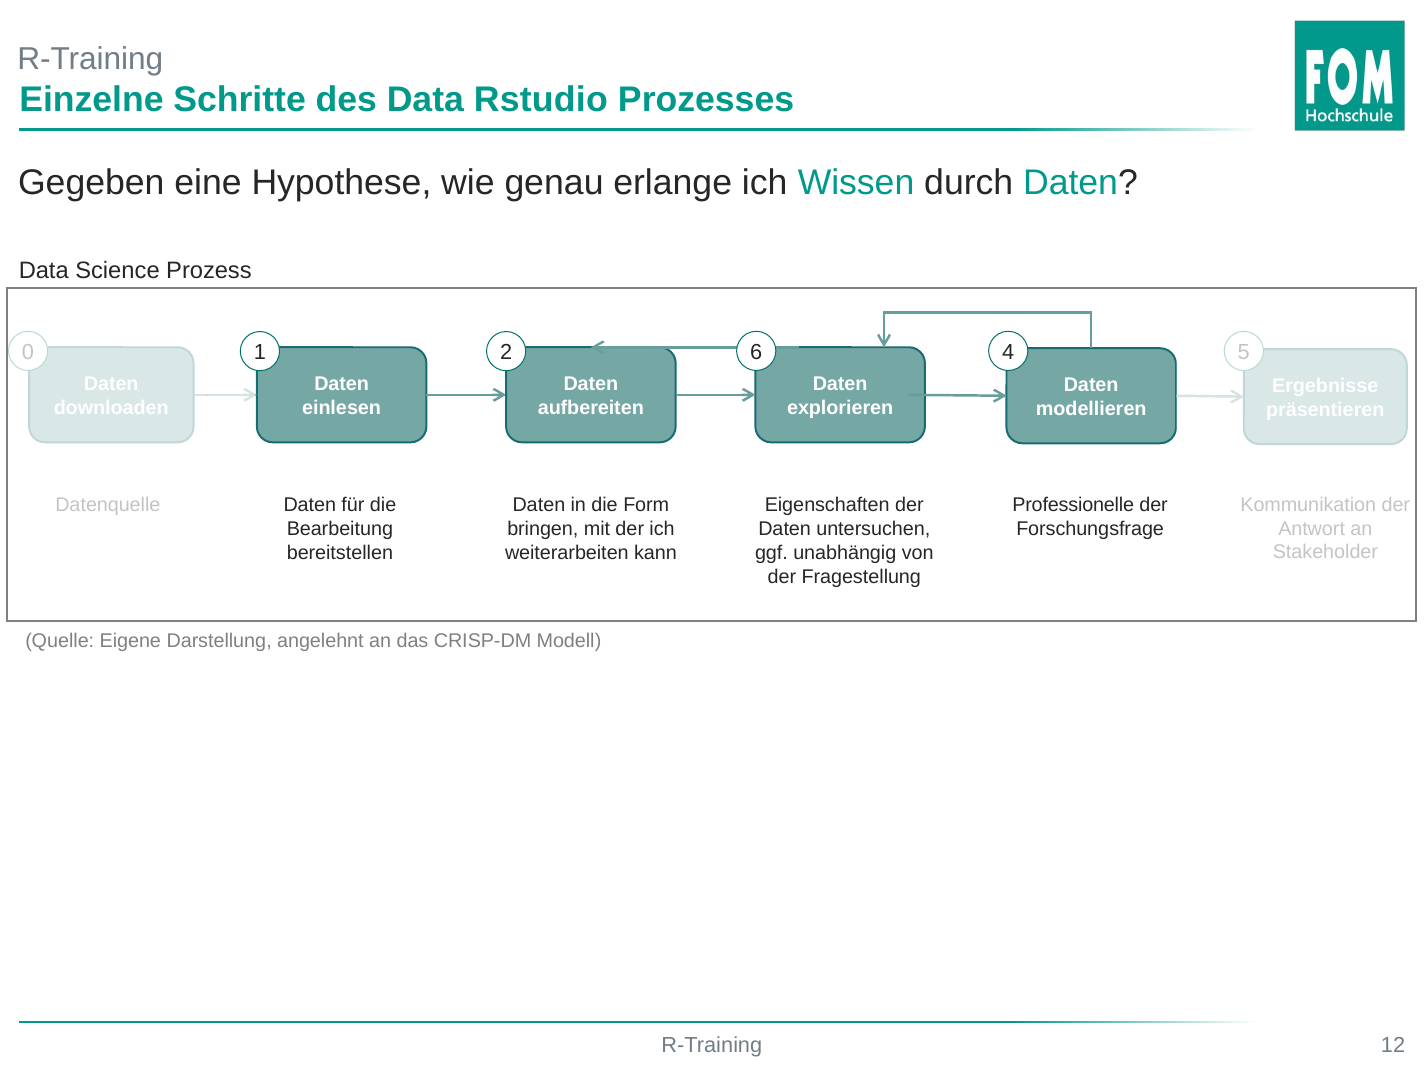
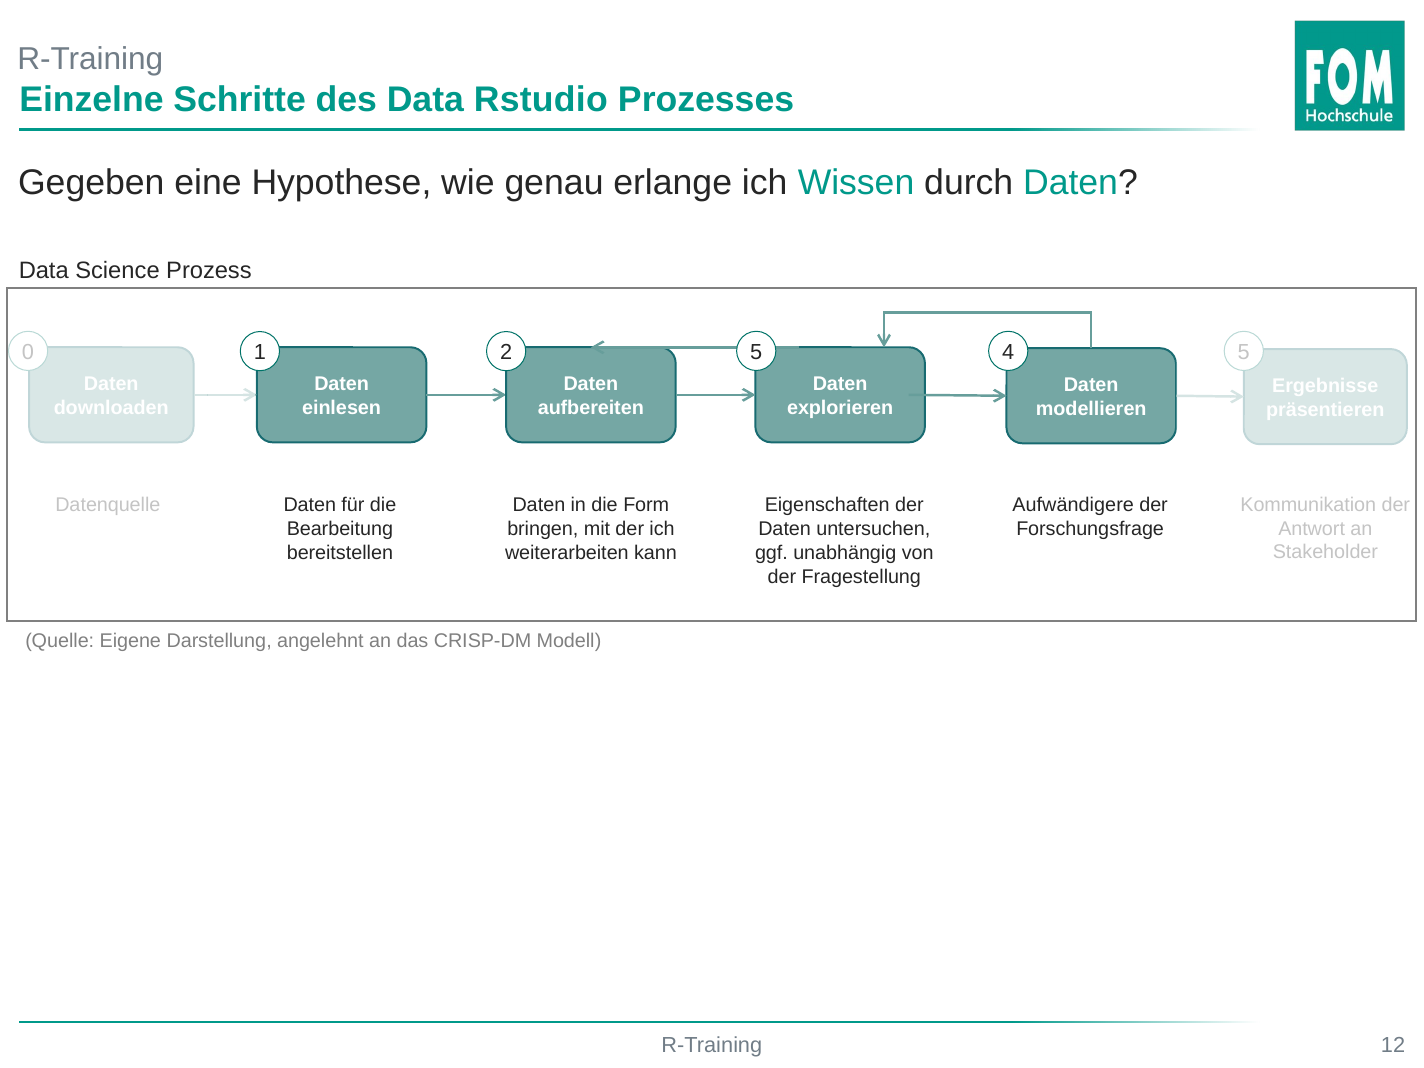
6 at (756, 352): 6 -> 5
Professionelle: Professionelle -> Aufwändigere
